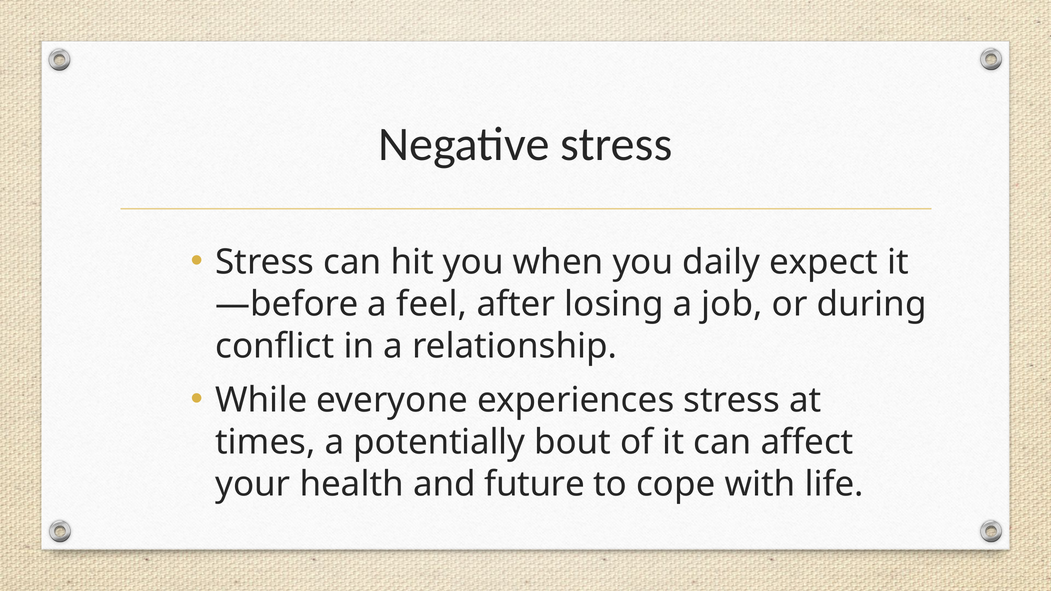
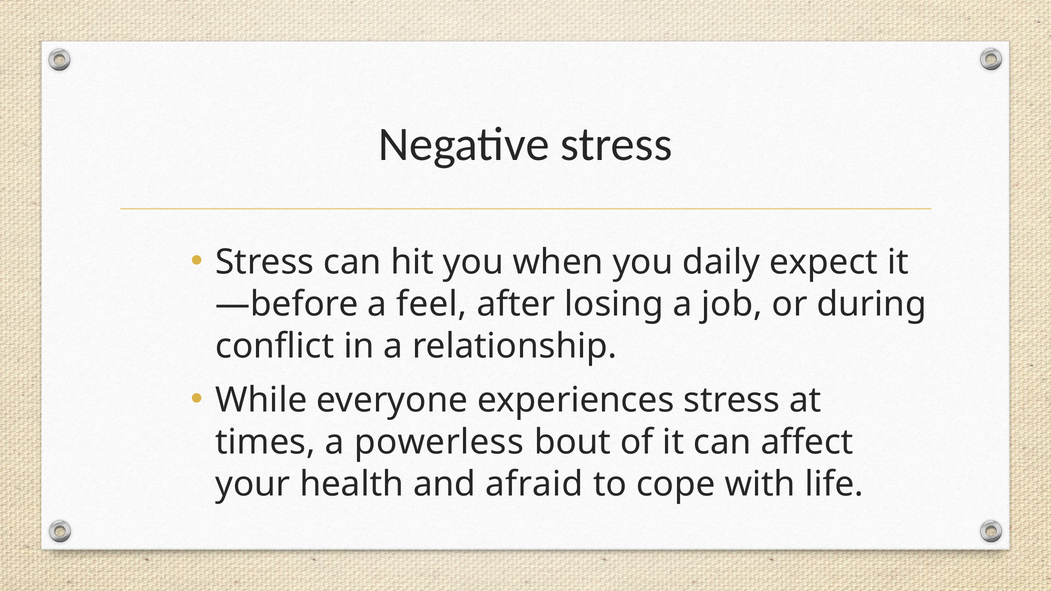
potentially: potentially -> powerless
future: future -> afraid
